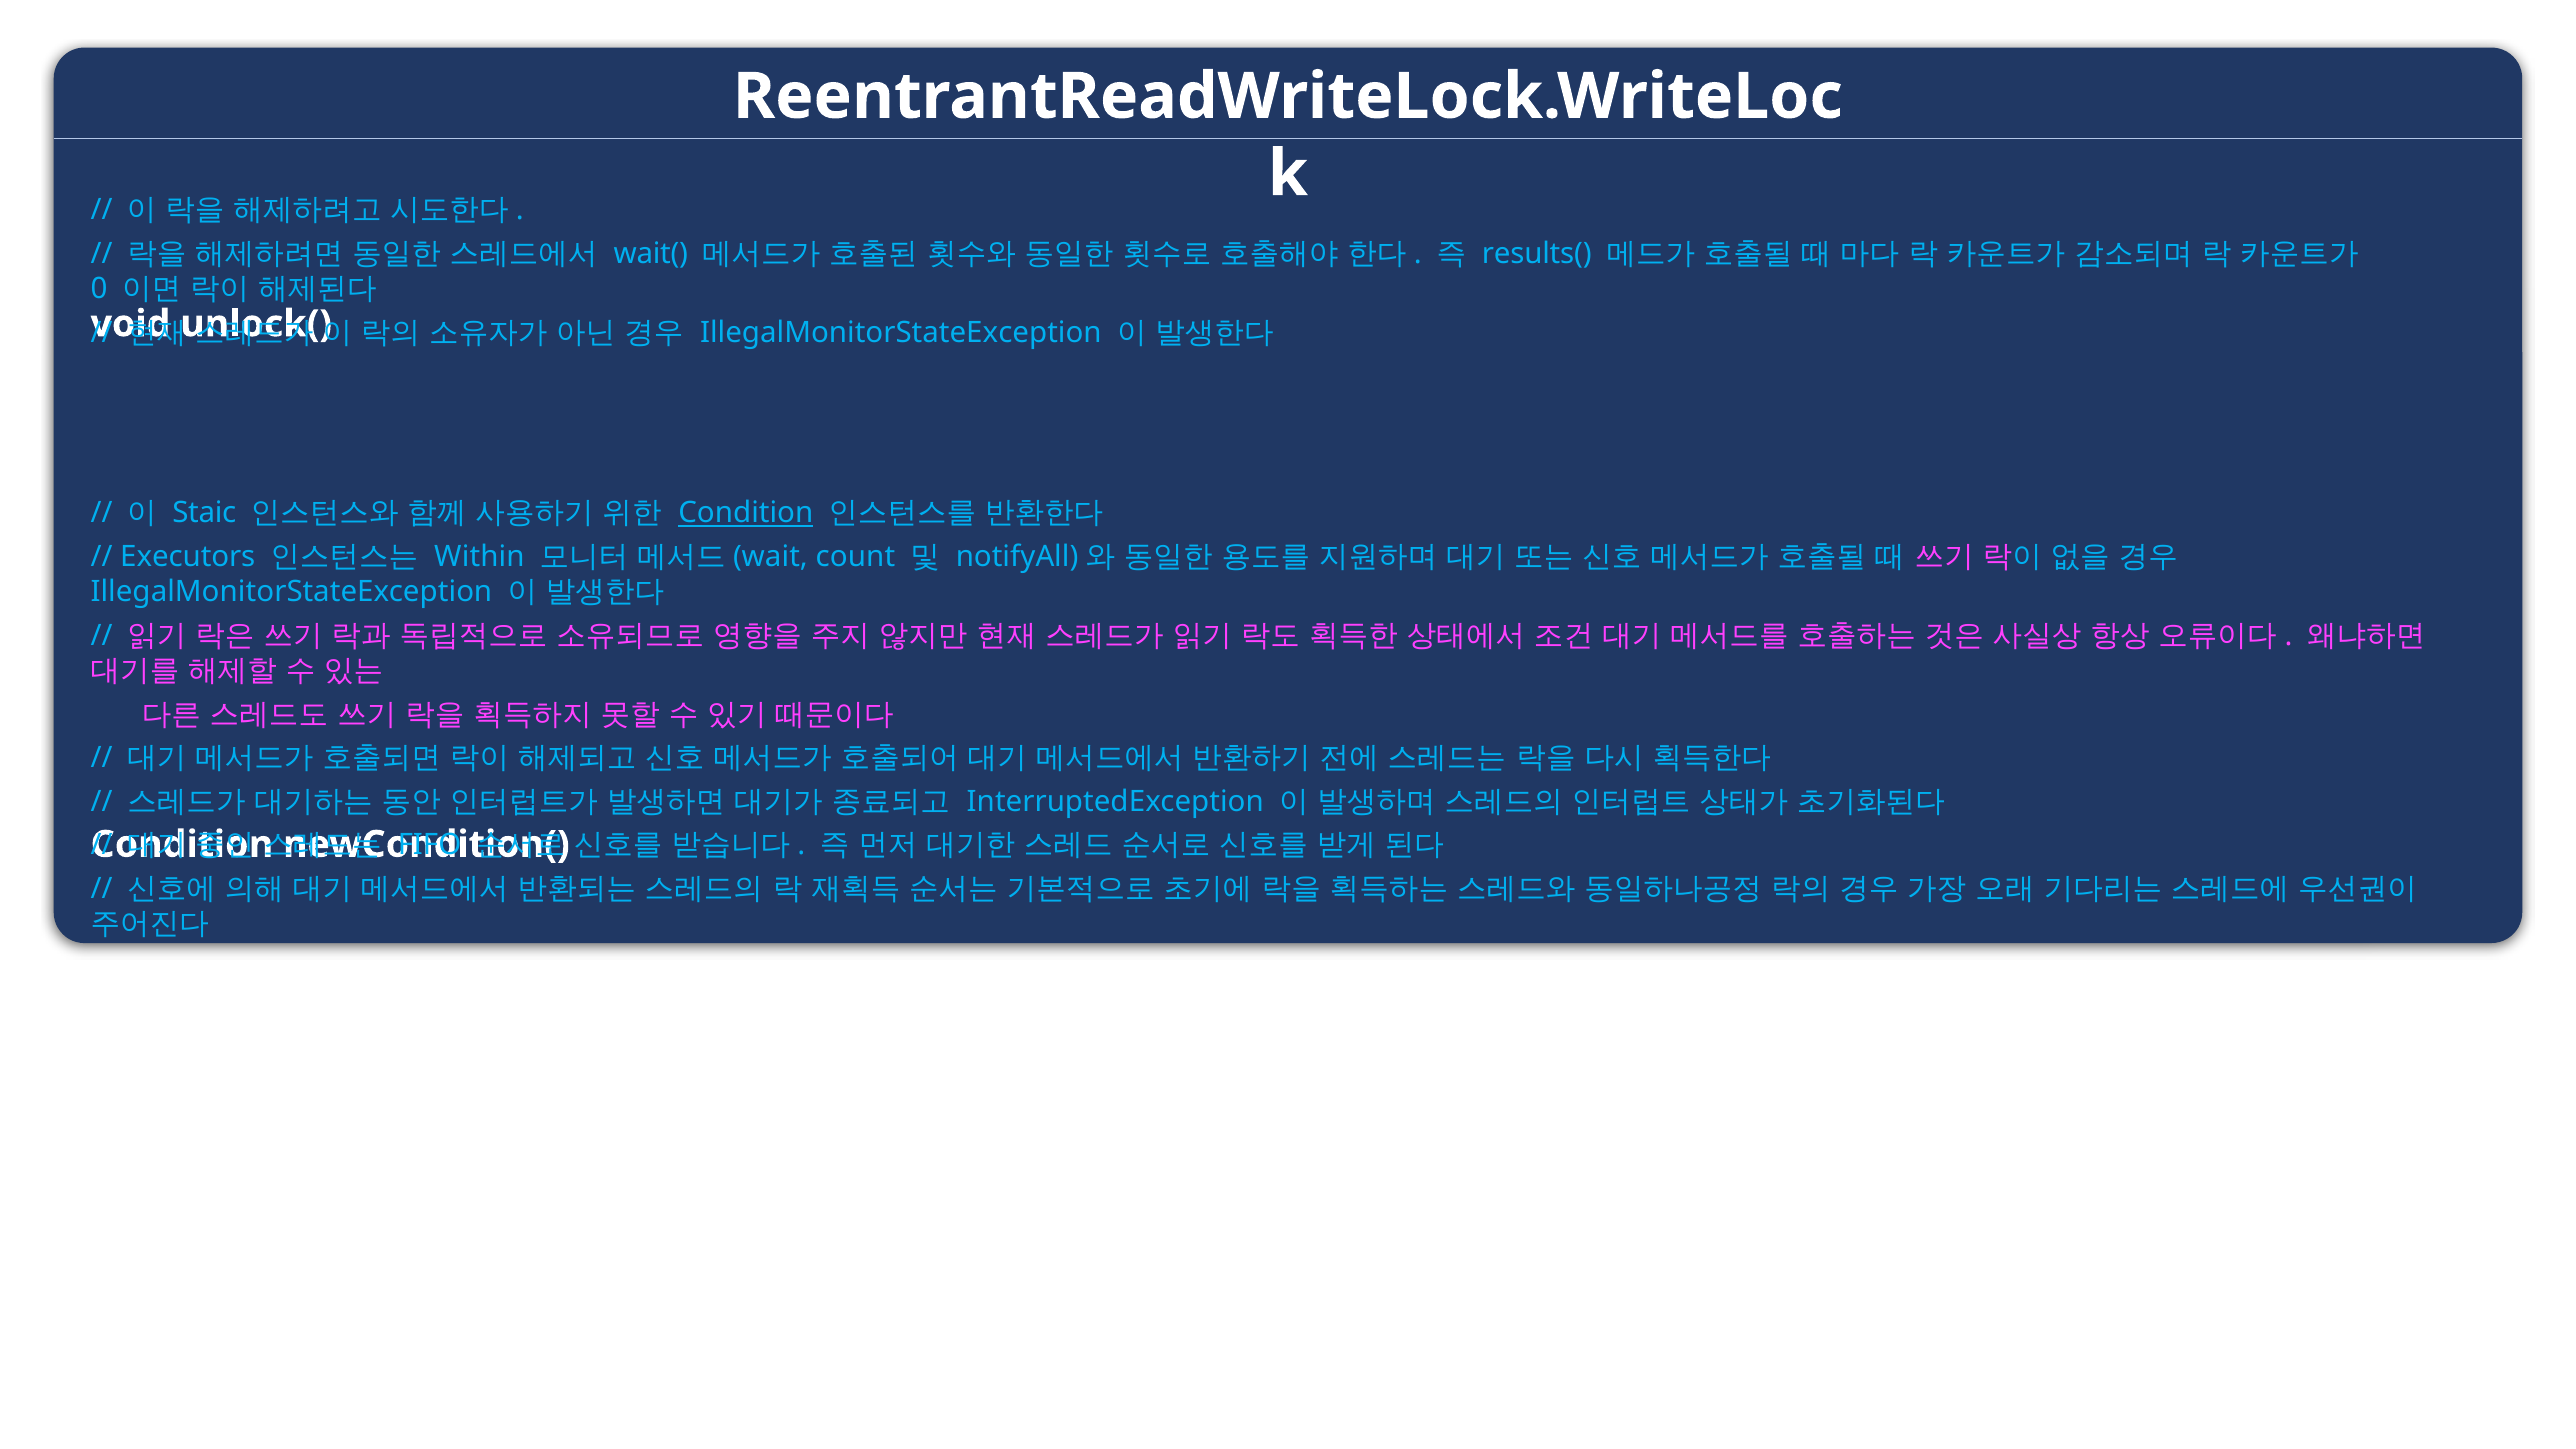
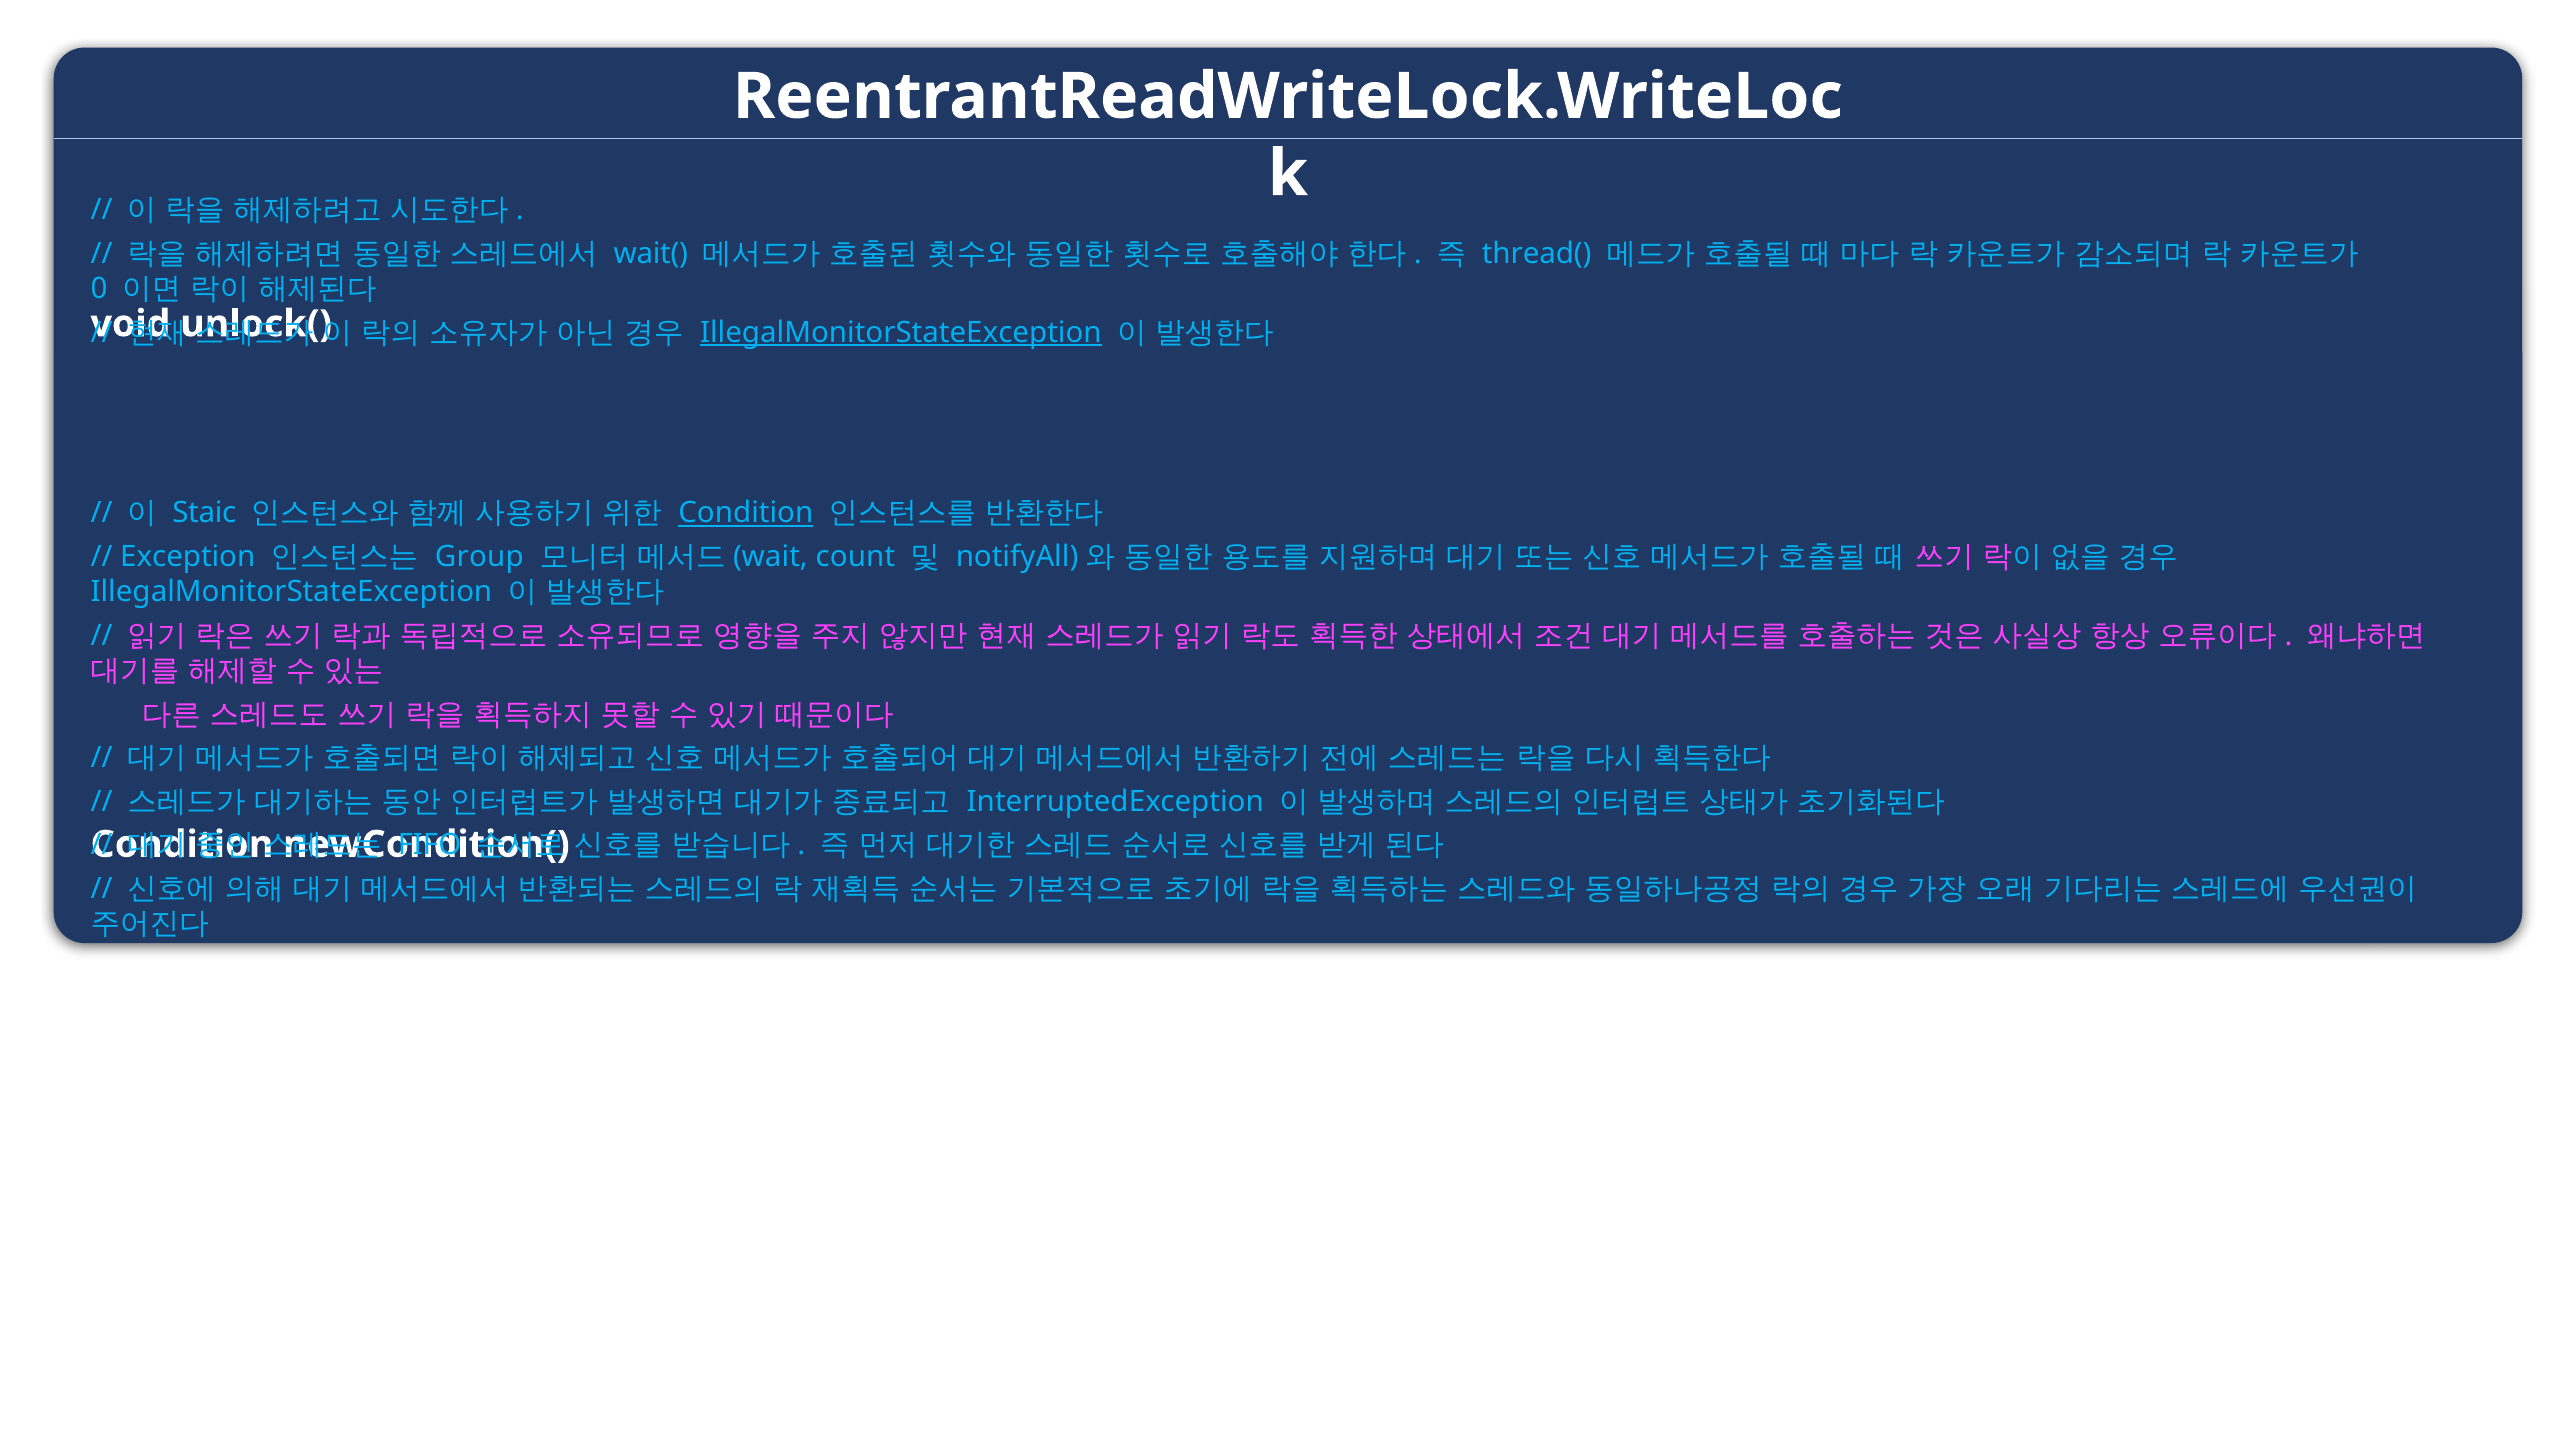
results(: results( -> thread(
IllegalMonitorStateException at (901, 333) underline: none -> present
Executors: Executors -> Exception
Within: Within -> Group
